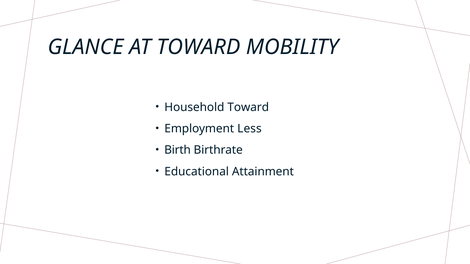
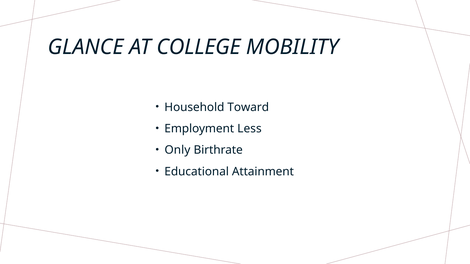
AT TOWARD: TOWARD -> COLLEGE
Birth: Birth -> Only
